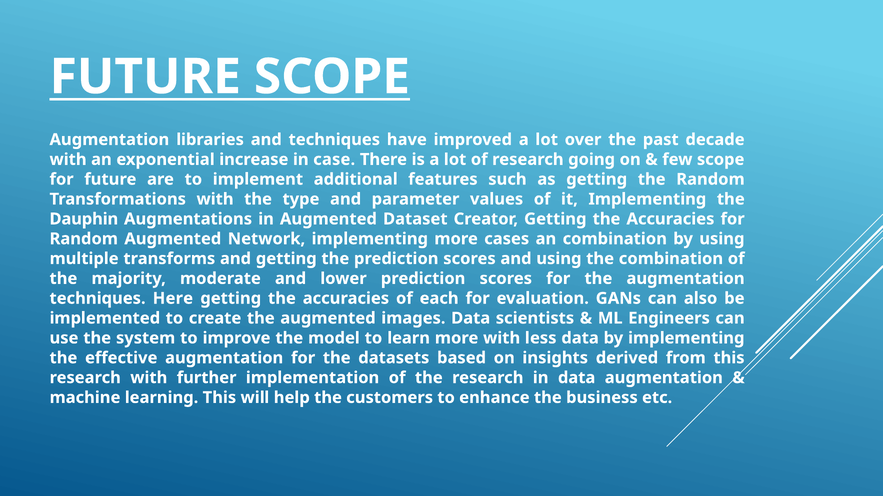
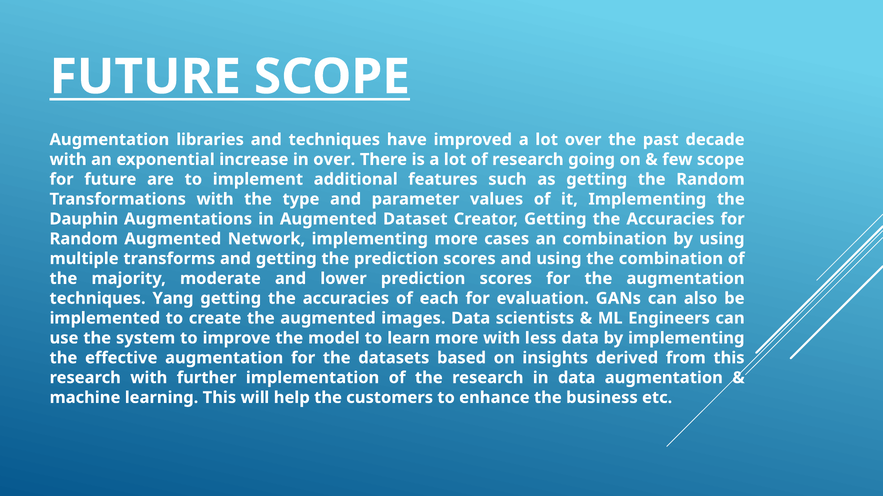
in case: case -> over
Here: Here -> Yang
